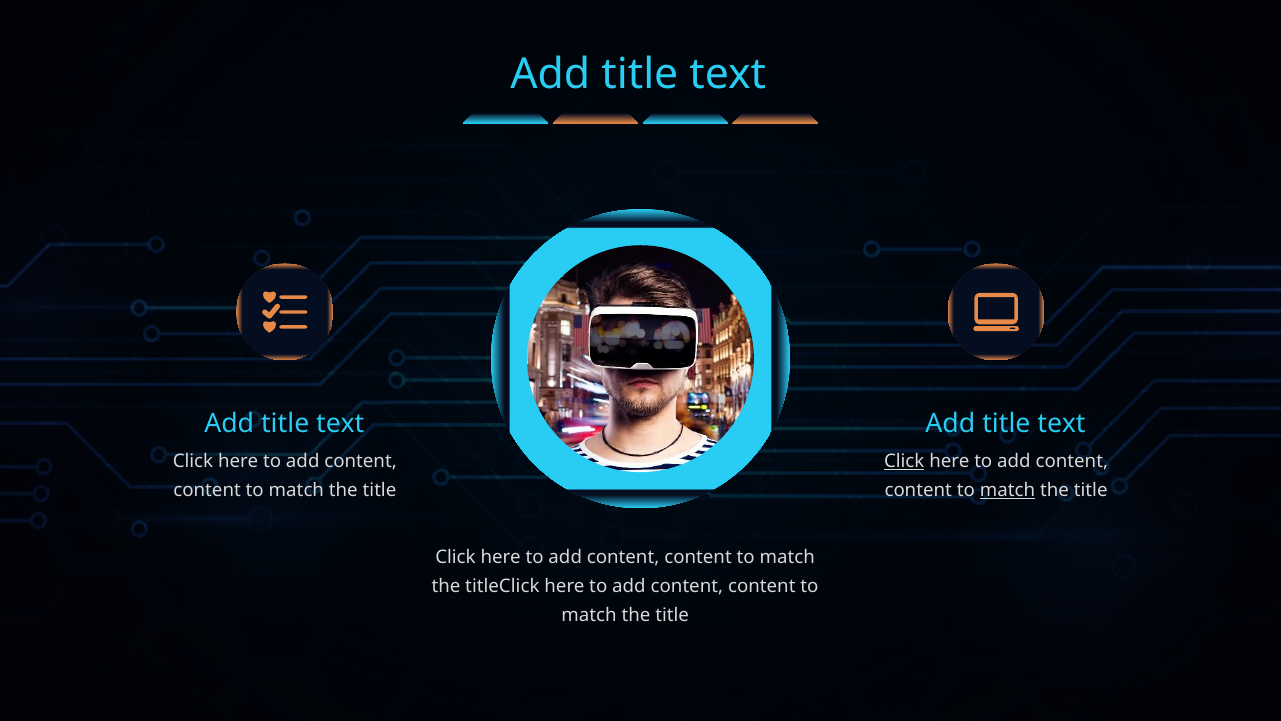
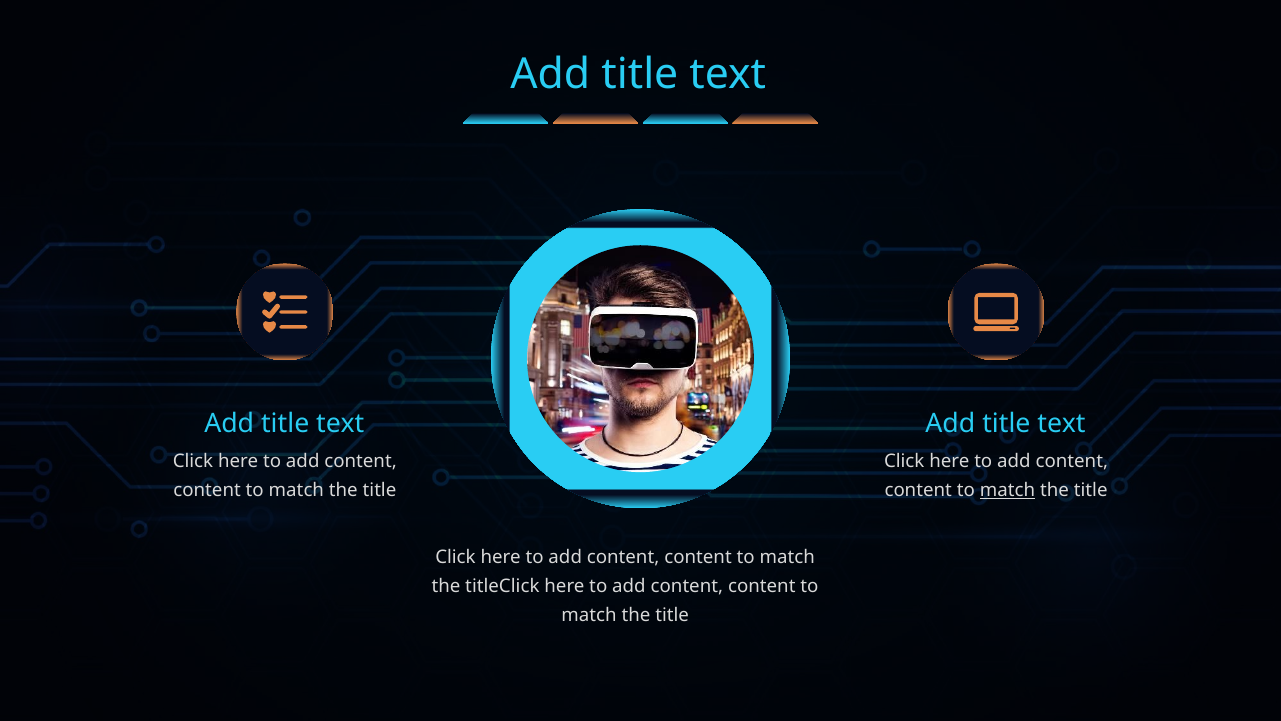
Click at (904, 462) underline: present -> none
